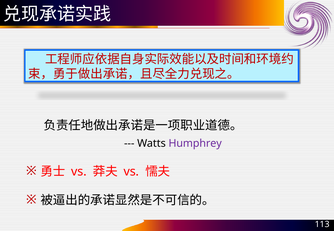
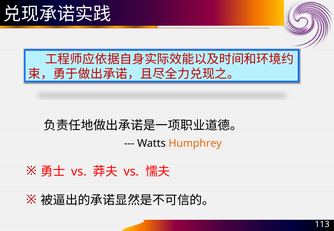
Humphrey colour: purple -> orange
